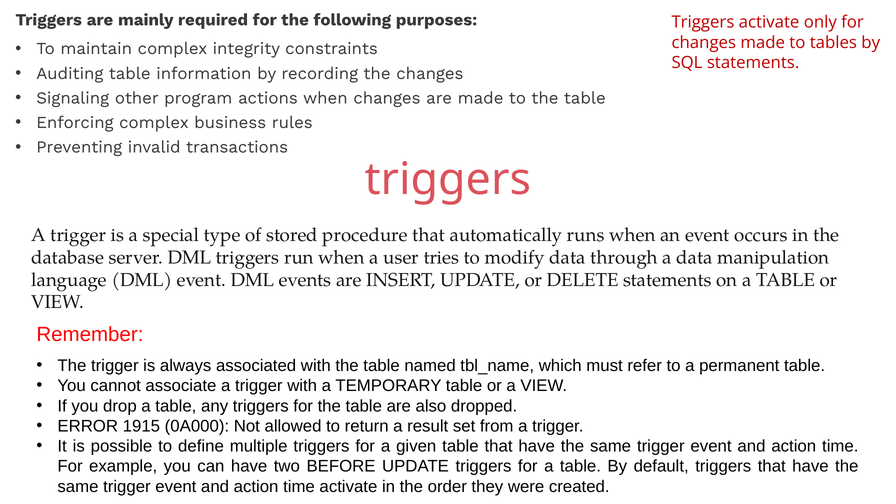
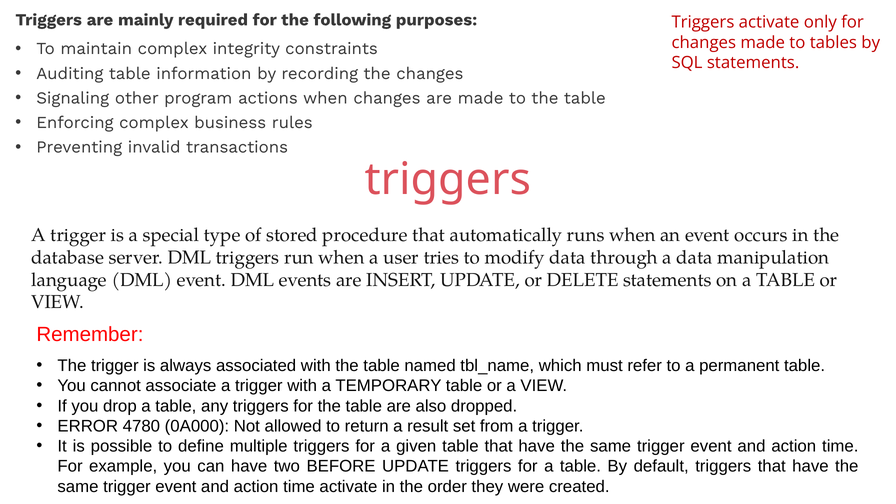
1915: 1915 -> 4780
